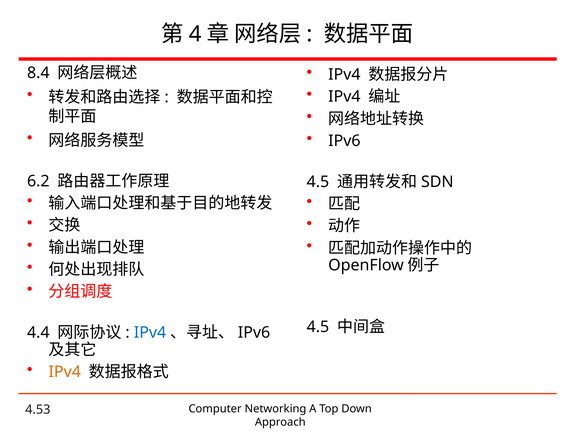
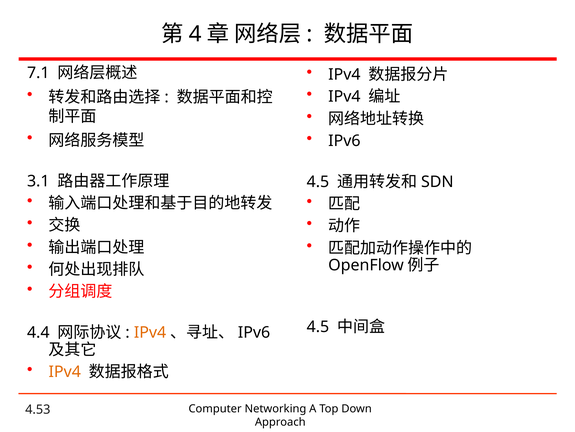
8.4: 8.4 -> 7.1
6.2: 6.2 -> 3.1
IPv4 at (150, 332) colour: blue -> orange
